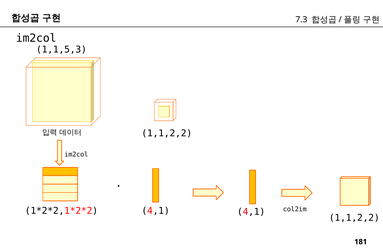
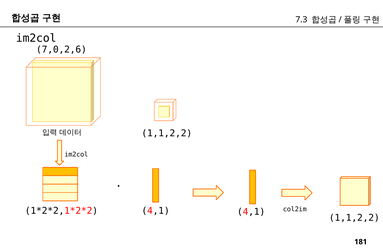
1,1,5,3: 1,1,5,3 -> 7,0,2,6
